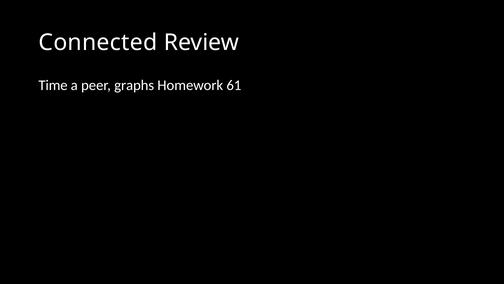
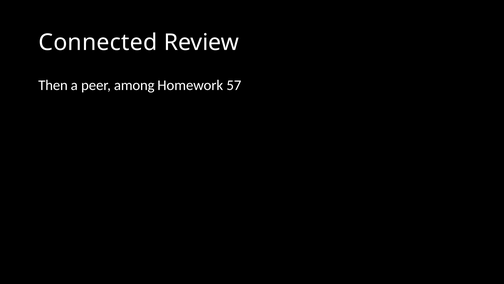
Time: Time -> Then
graphs: graphs -> among
61: 61 -> 57
